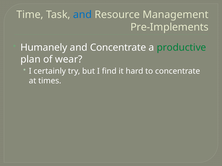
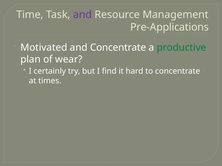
and at (82, 15) colour: blue -> purple
Pre-Implements: Pre-Implements -> Pre-Applications
Humanely: Humanely -> Motivated
